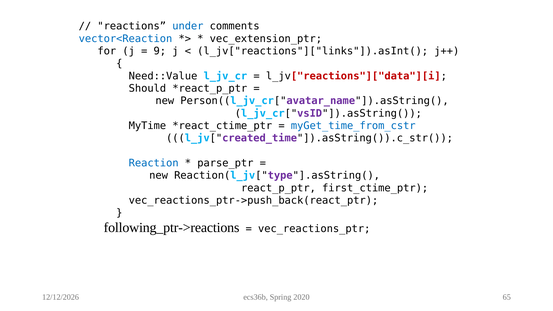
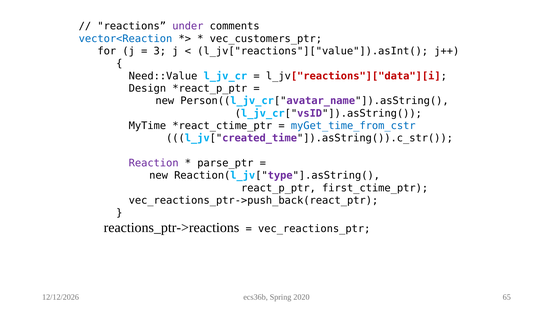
under colour: blue -> purple
vec_extension_ptr: vec_extension_ptr -> vec_customers_ptr
9: 9 -> 3
l_jv["reactions"]["links"]).asInt(: l_jv["reactions"]["links"]).asInt( -> l_jv["reactions"]["value"]).asInt(
Should: Should -> Design
Reaction colour: blue -> purple
following_ptr->reactions: following_ptr->reactions -> reactions_ptr->reactions
